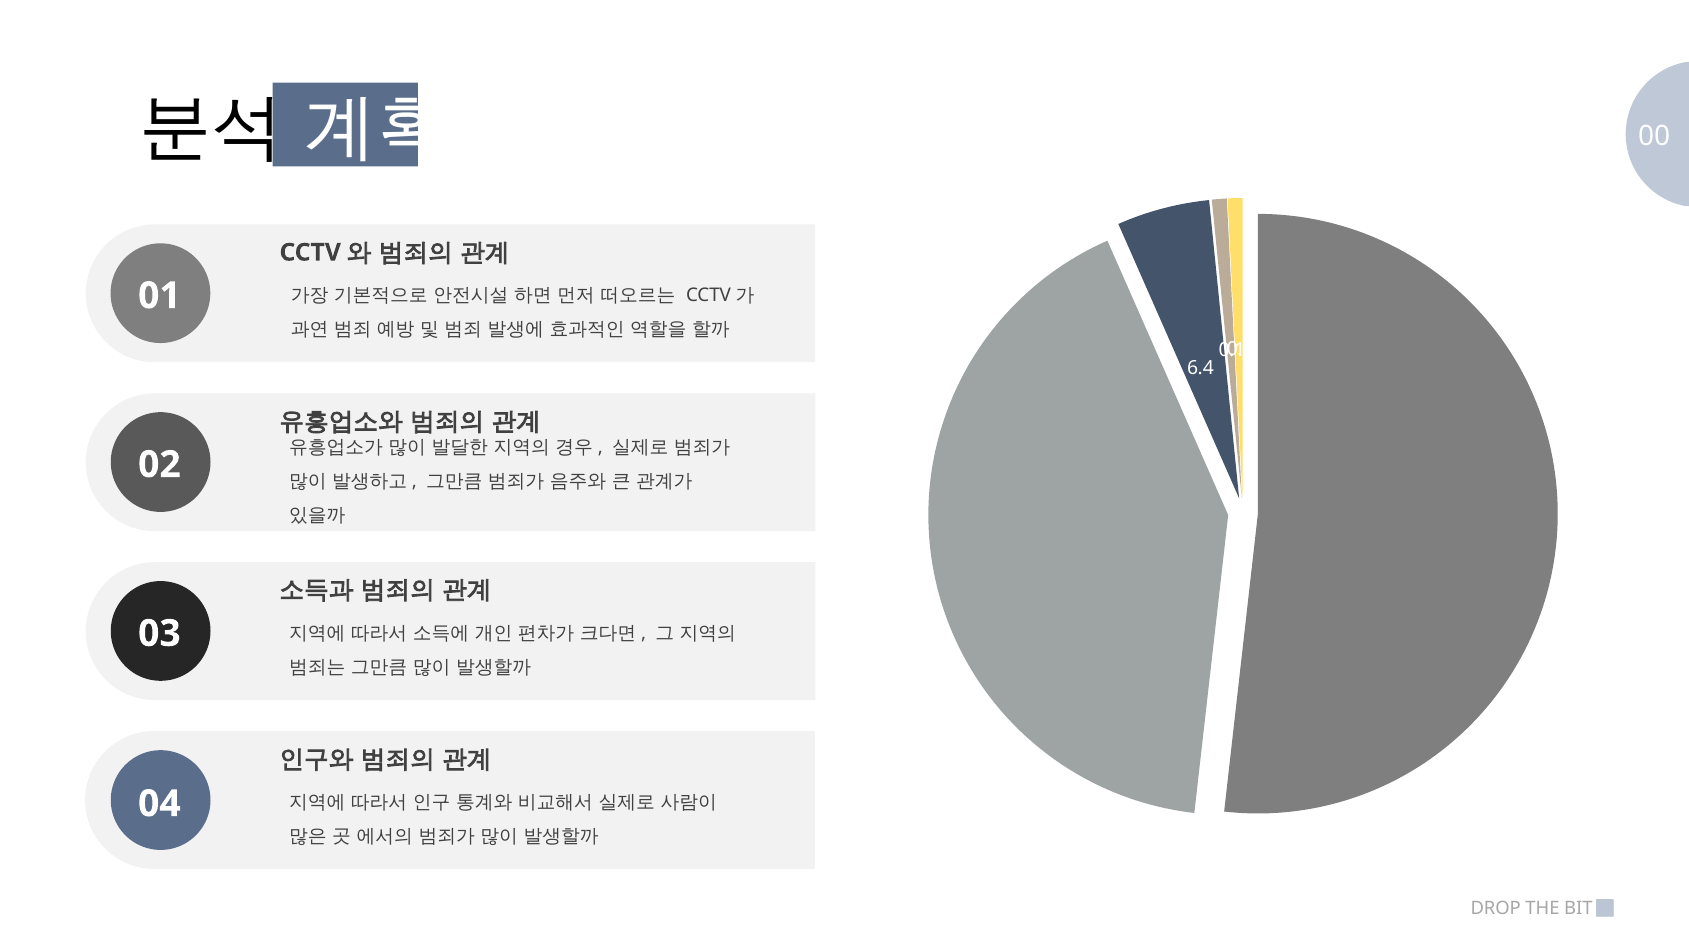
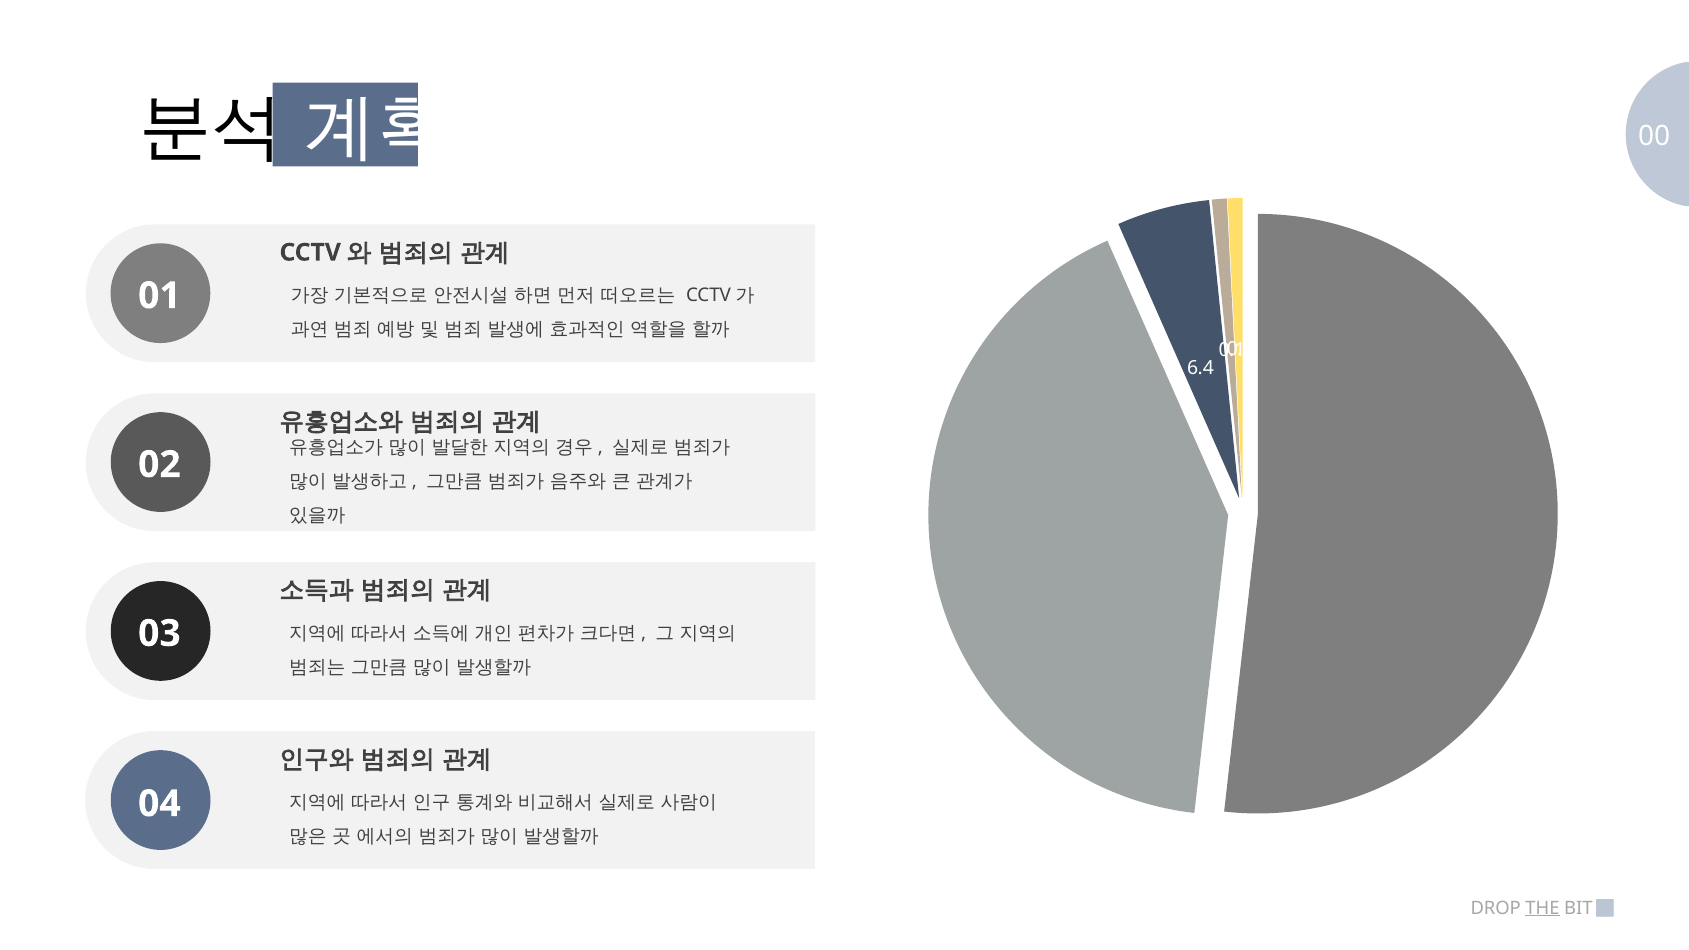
THE underline: none -> present
